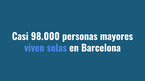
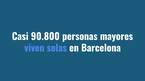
98.000: 98.000 -> 90.800
